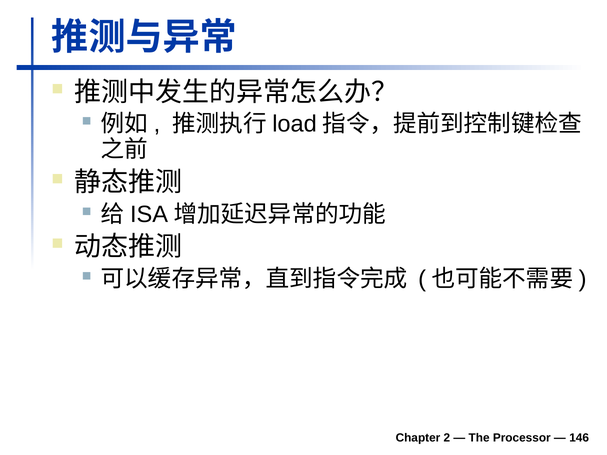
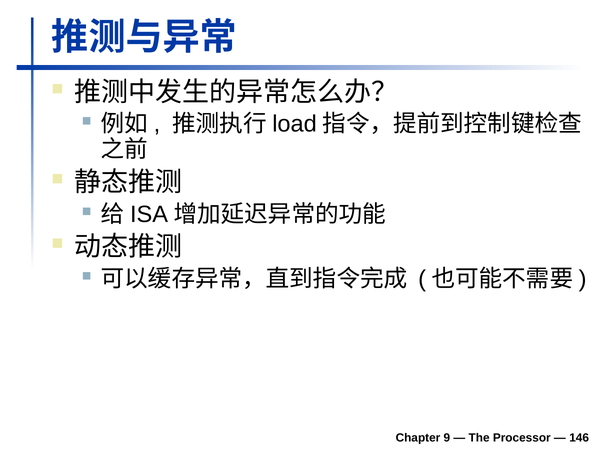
2: 2 -> 9
